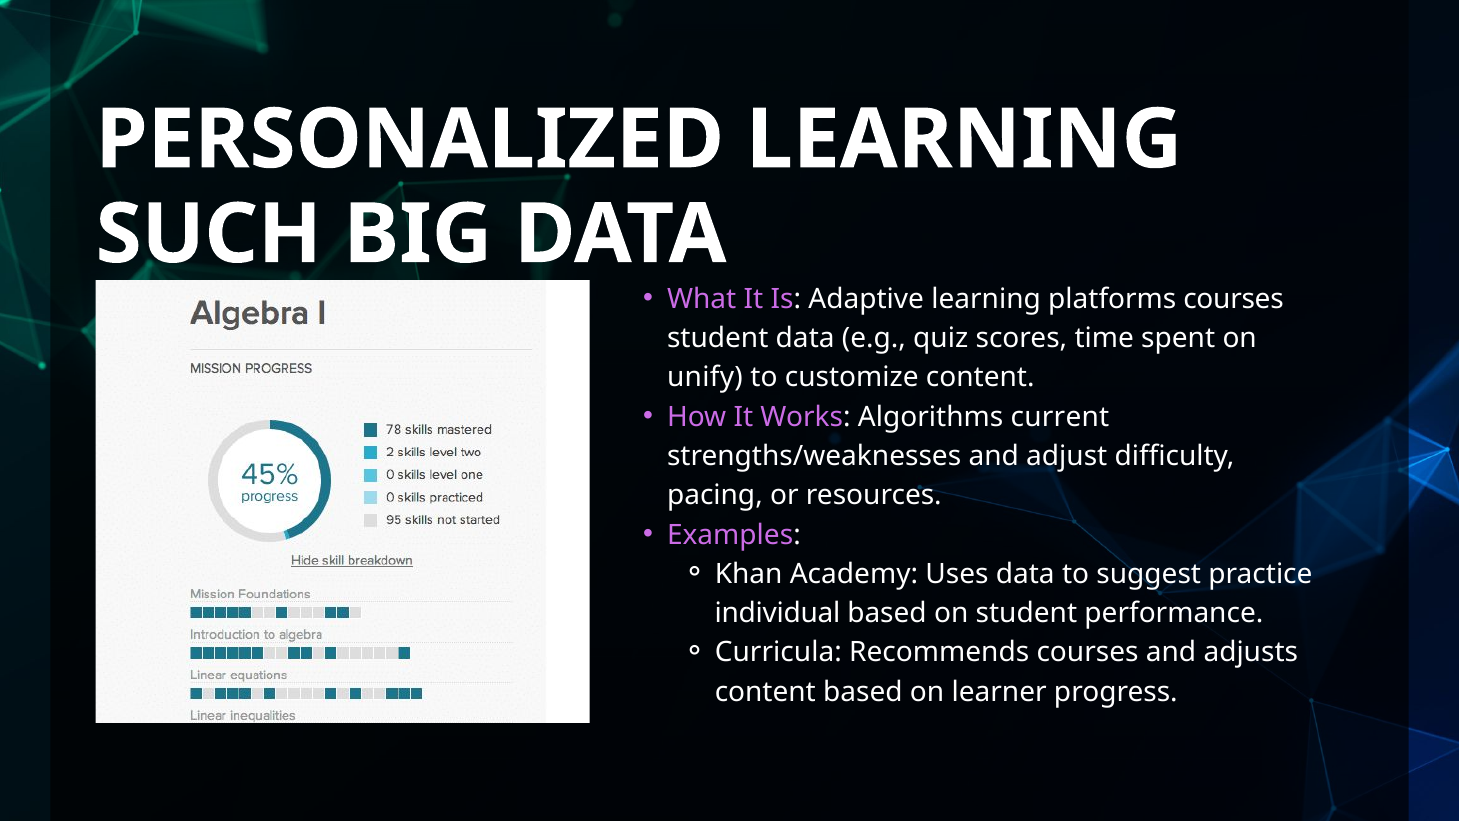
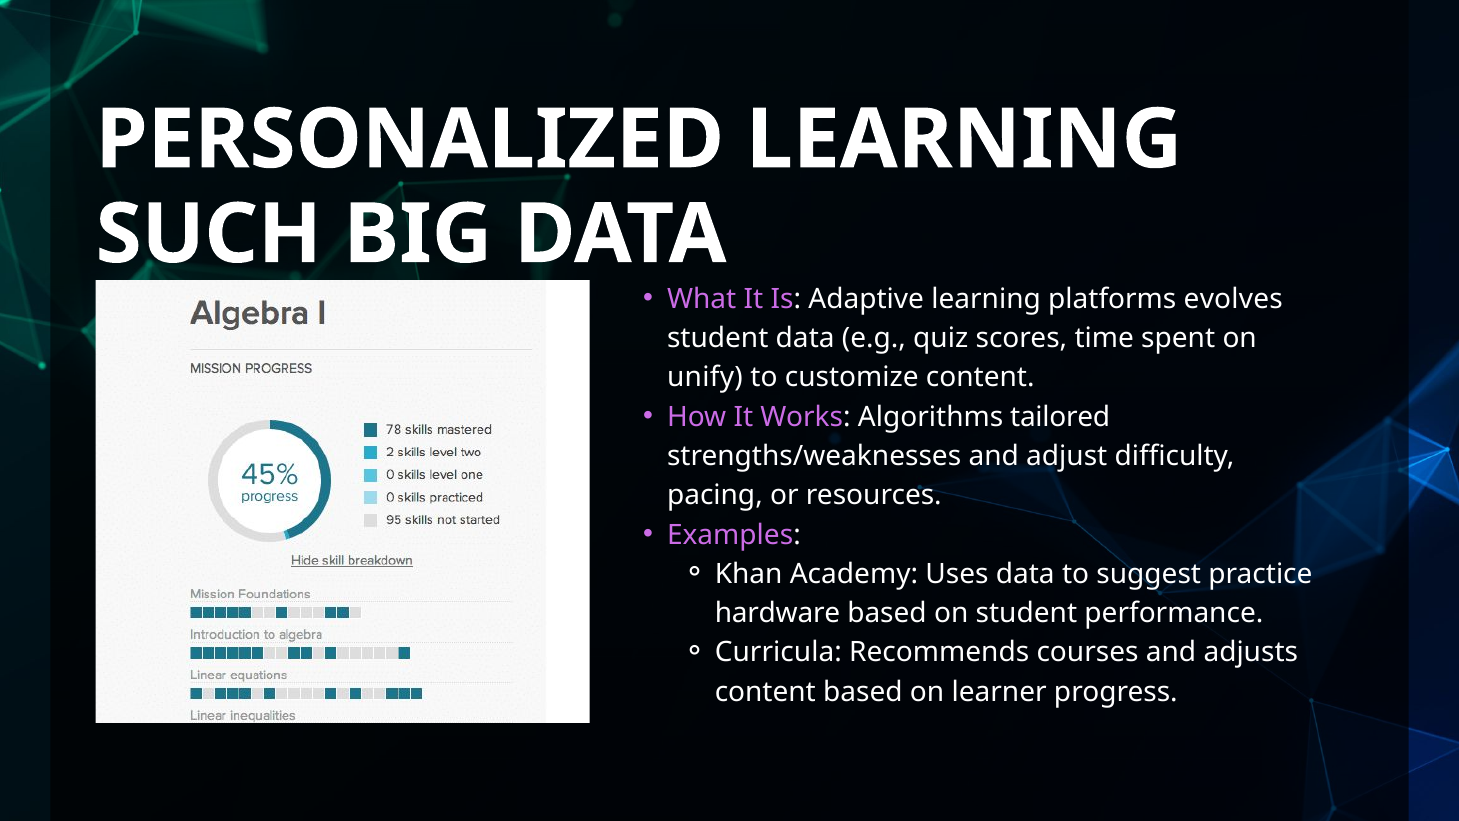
platforms courses: courses -> evolves
current: current -> tailored
individual: individual -> hardware
